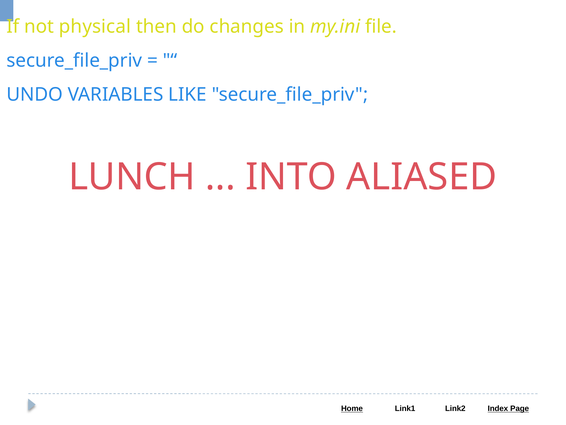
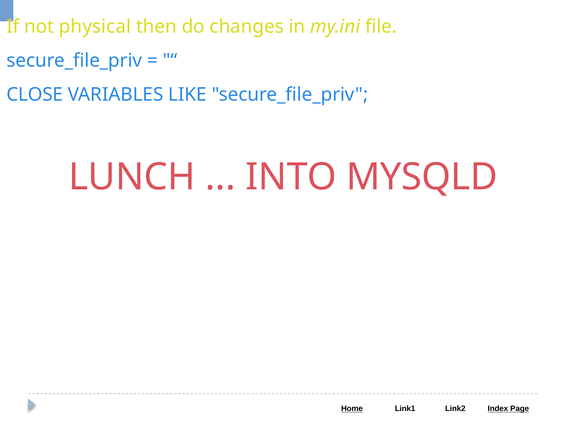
UNDO: UNDO -> CLOSE
ALIASED: ALIASED -> MYSQLD
